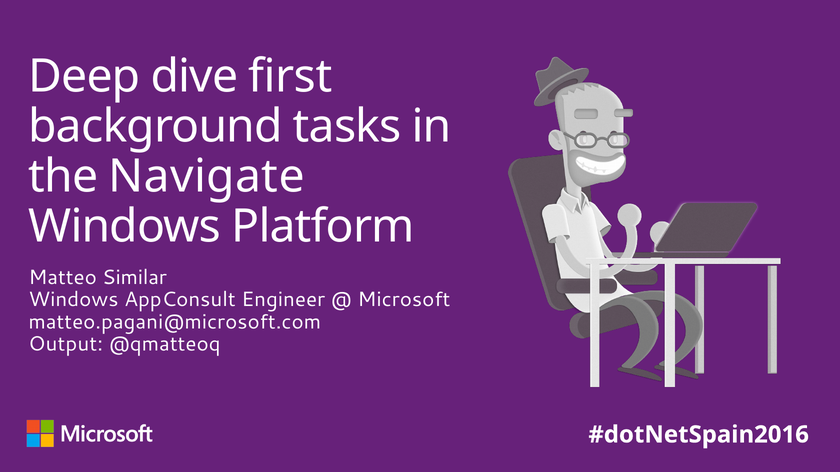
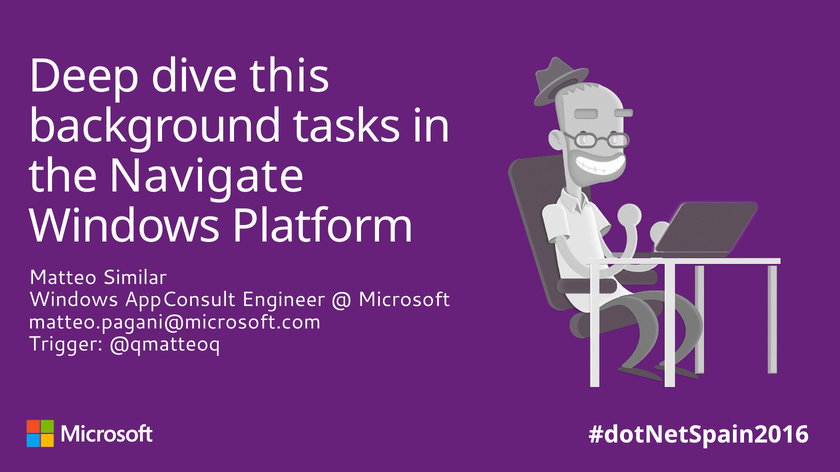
first: first -> this
Output: Output -> Trigger
